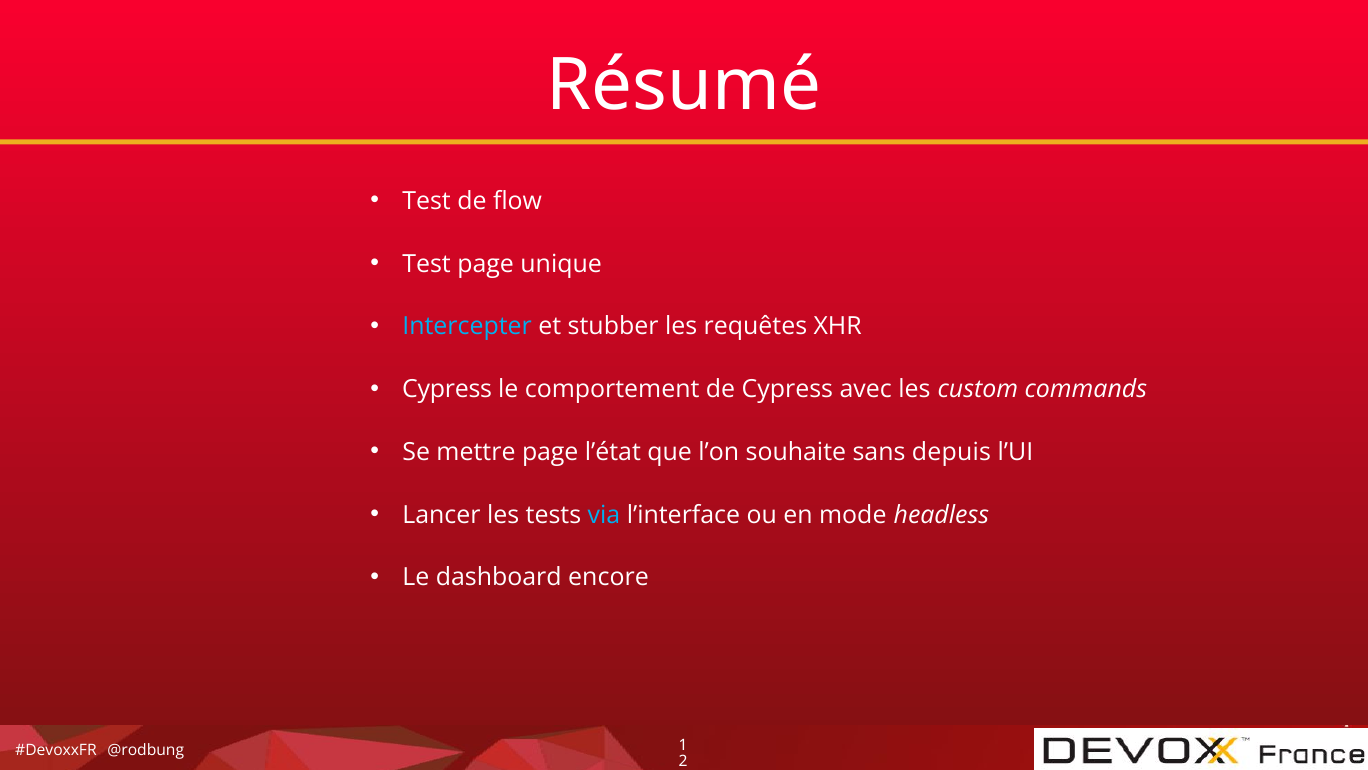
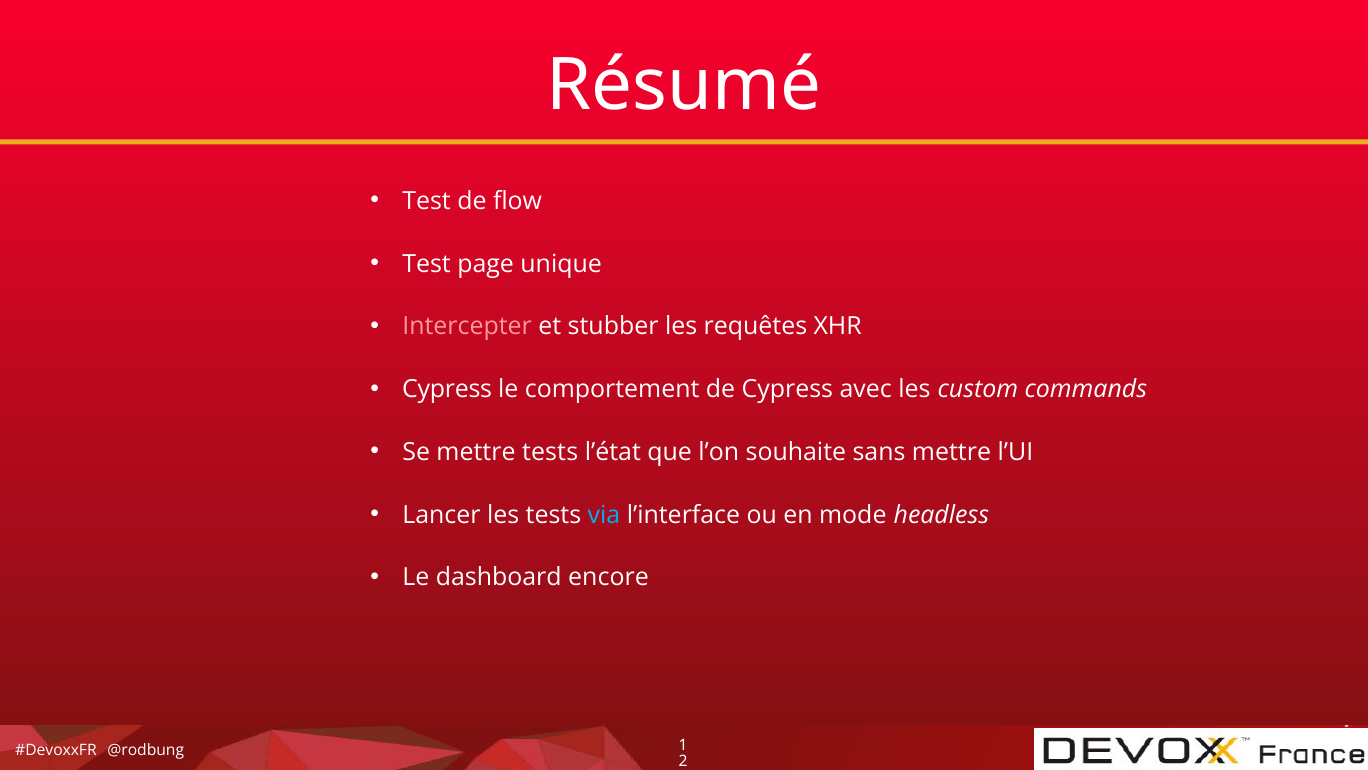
Intercepter colour: light blue -> pink
mettre page: page -> tests
sans depuis: depuis -> mettre
